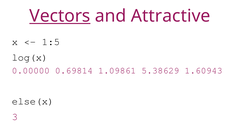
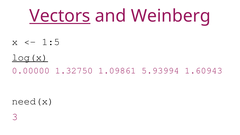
Attractive: Attractive -> Weinberg
log(x underline: none -> present
0.69814: 0.69814 -> 1.32750
5.38629: 5.38629 -> 5.93994
else(x: else(x -> need(x
